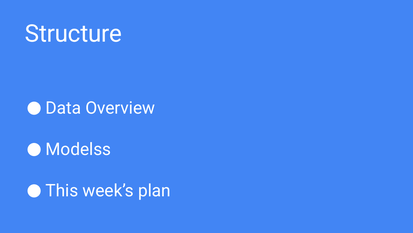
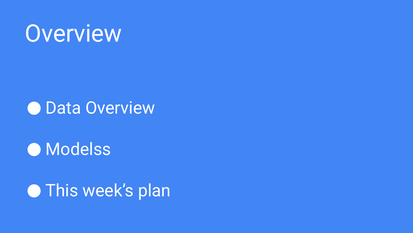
Structure at (73, 34): Structure -> Overview
